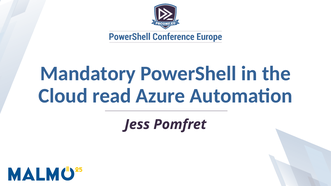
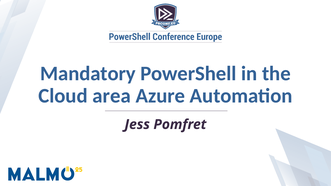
read: read -> area
